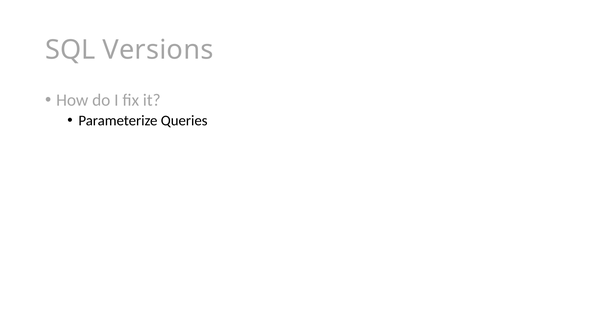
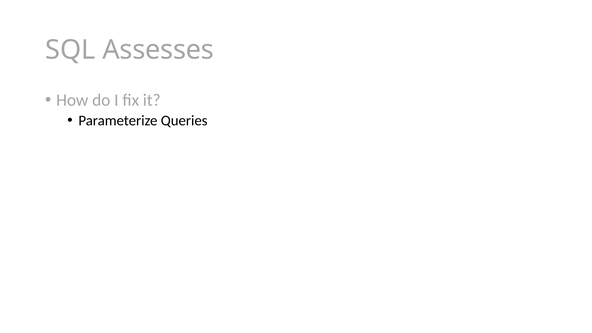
Versions: Versions -> Assesses
